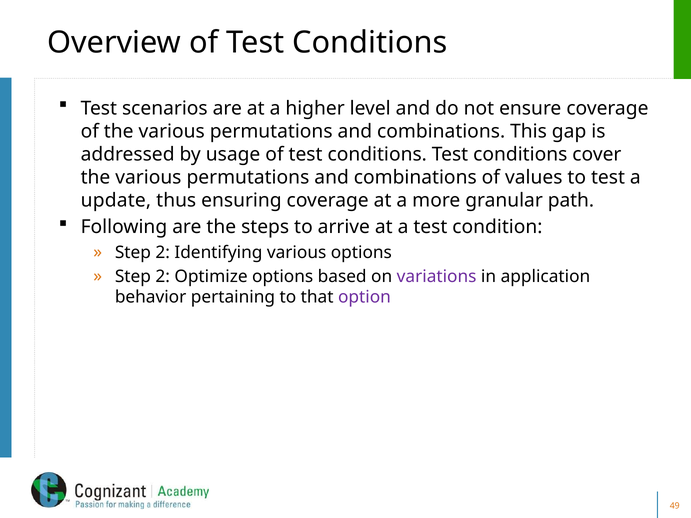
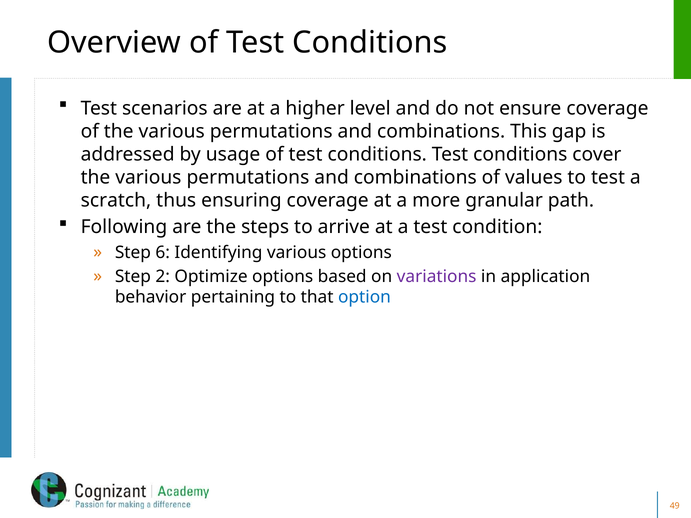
update: update -> scratch
2 at (163, 252): 2 -> 6
option colour: purple -> blue
